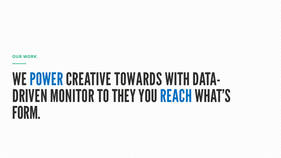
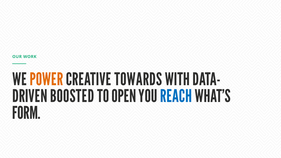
POWER colour: blue -> orange
MONITOR: MONITOR -> BOOSTED
THEY: THEY -> OPEN
